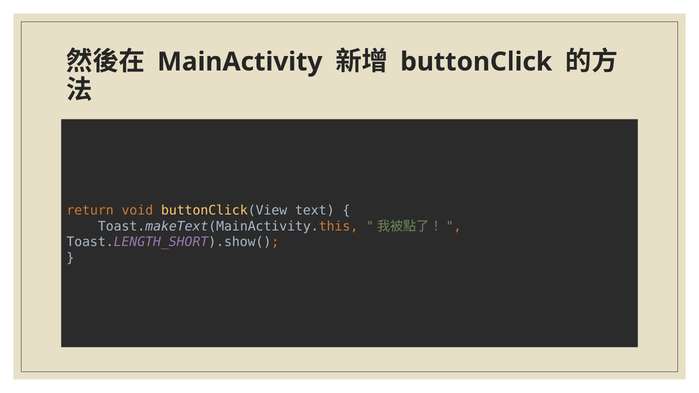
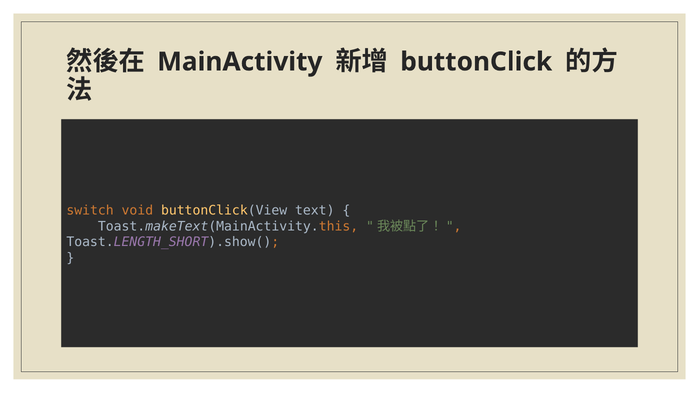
return: return -> switch
